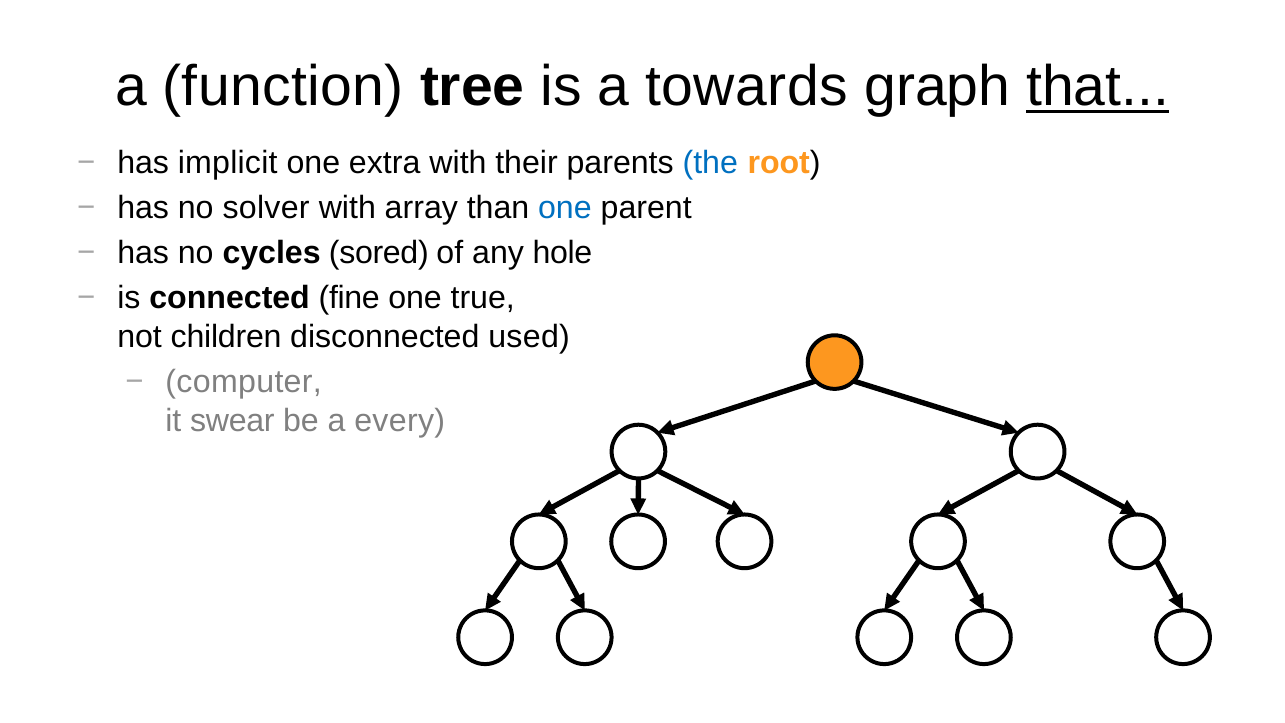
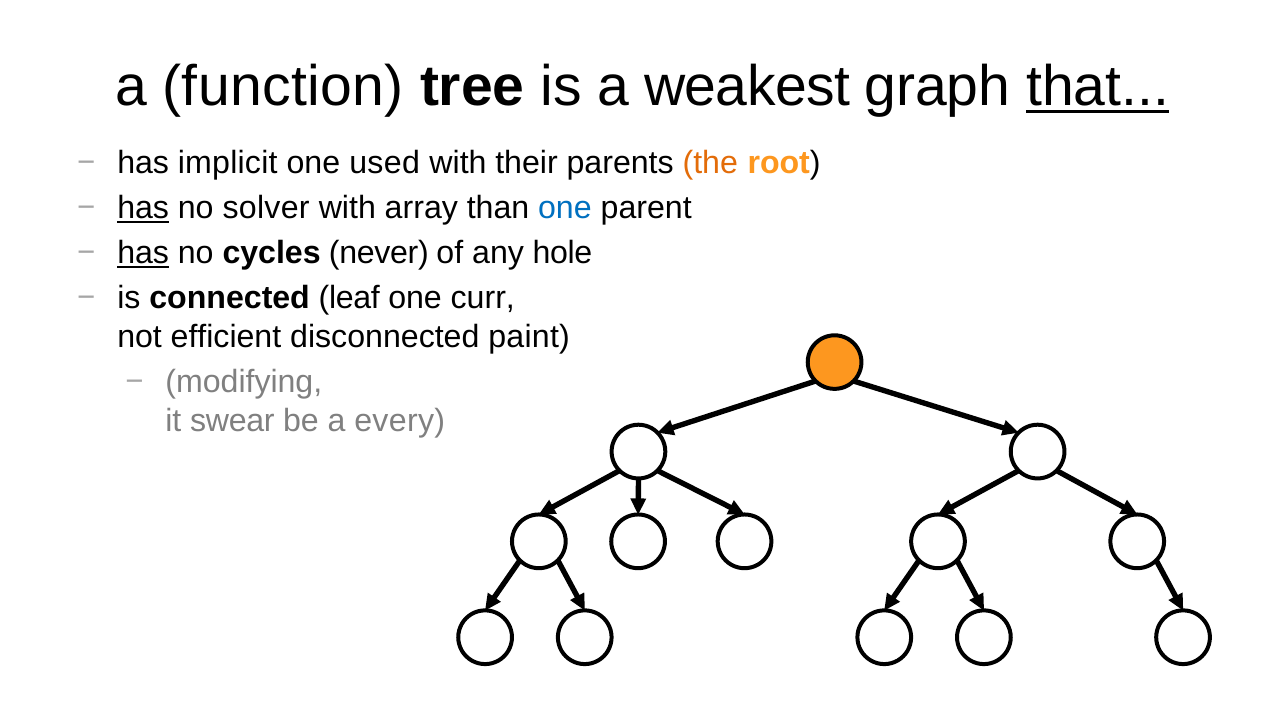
towards: towards -> weakest
extra: extra -> used
the colour: blue -> orange
has at (143, 208) underline: none -> present
has at (143, 253) underline: none -> present
sored: sored -> never
fine: fine -> leaf
true: true -> curr
children: children -> efficient
used: used -> paint
computer: computer -> modifying
